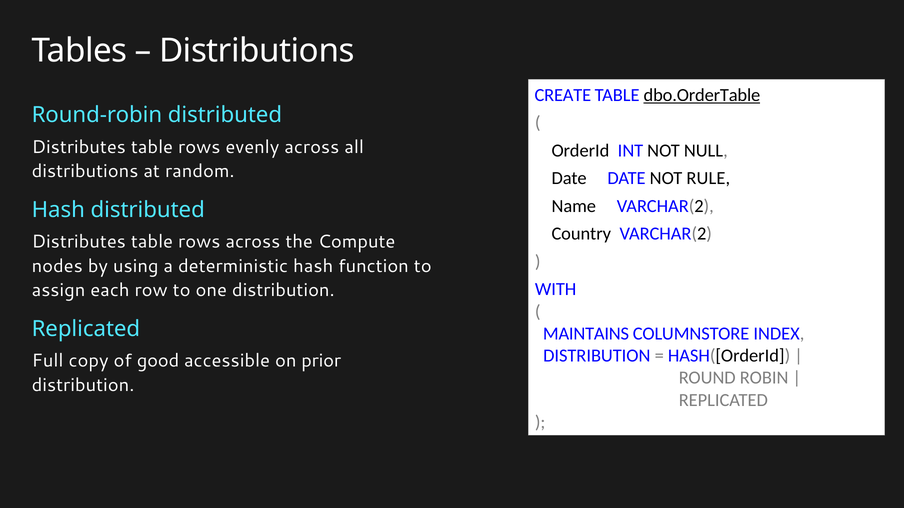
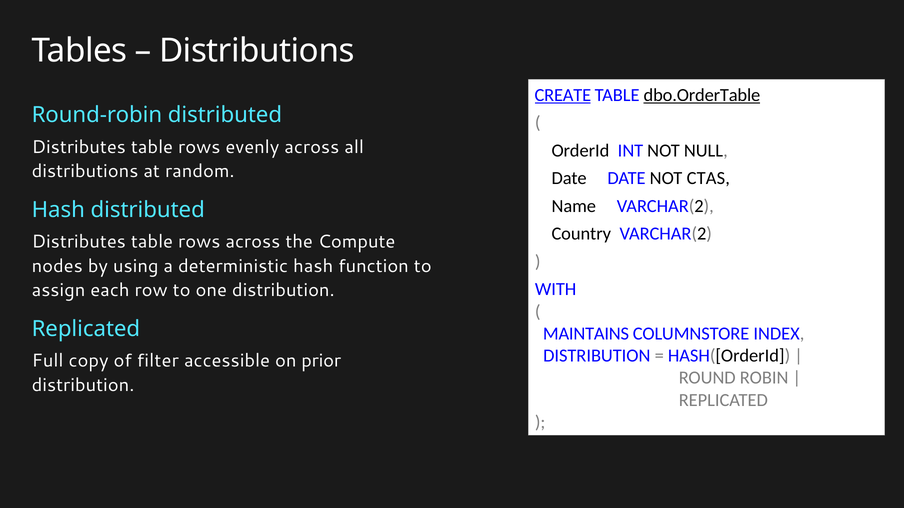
CREATE underline: none -> present
RULE: RULE -> CTAS
good: good -> filter
